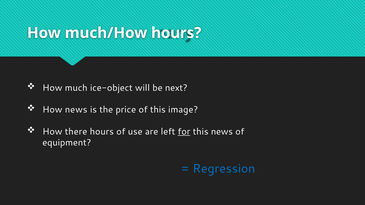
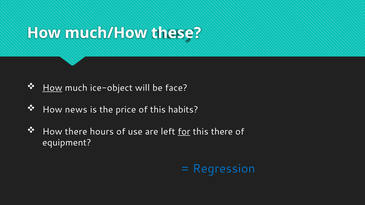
much/How hours: hours -> these
How at (52, 88) underline: none -> present
next: next -> face
image: image -> habits
this news: news -> there
